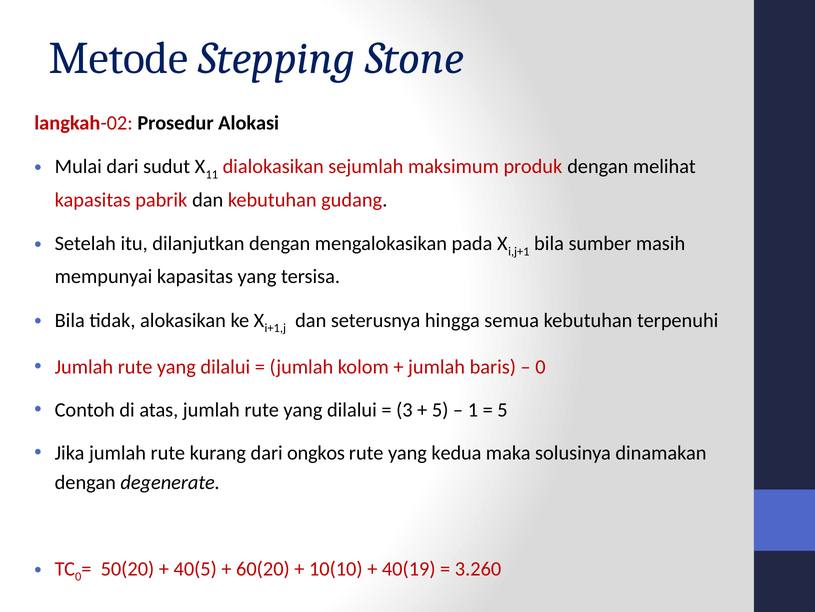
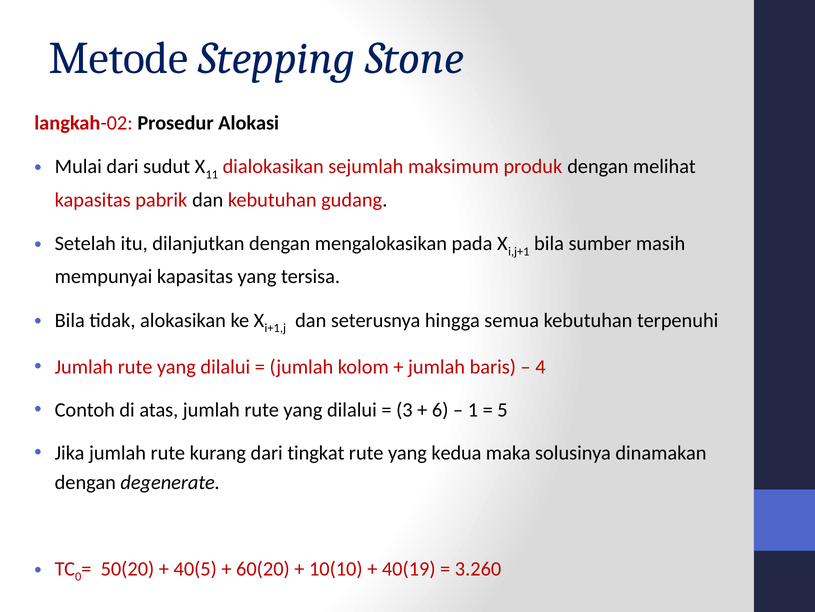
0 at (540, 367): 0 -> 4
5 at (440, 409): 5 -> 6
ongkos: ongkos -> tingkat
